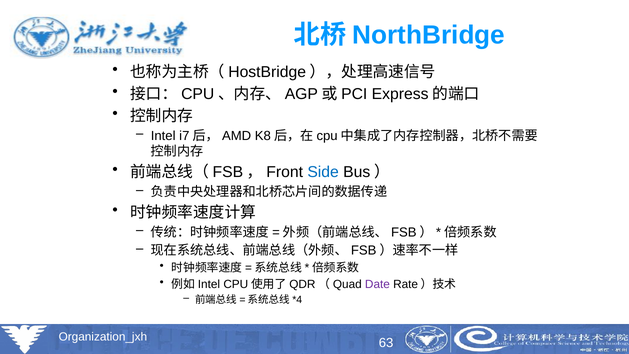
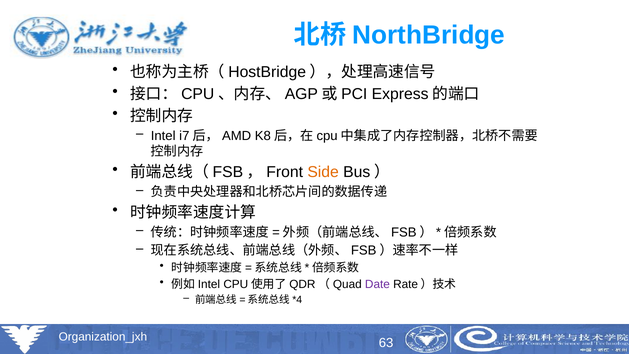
Side colour: blue -> orange
